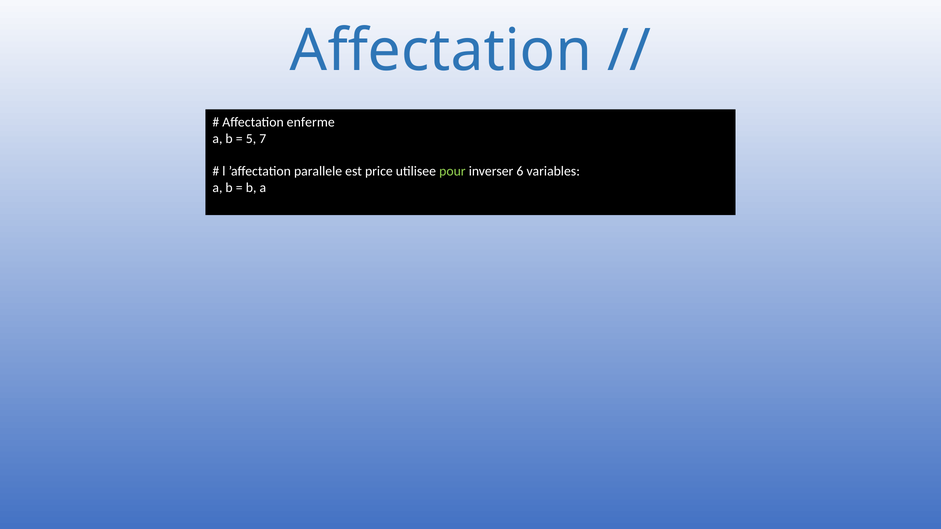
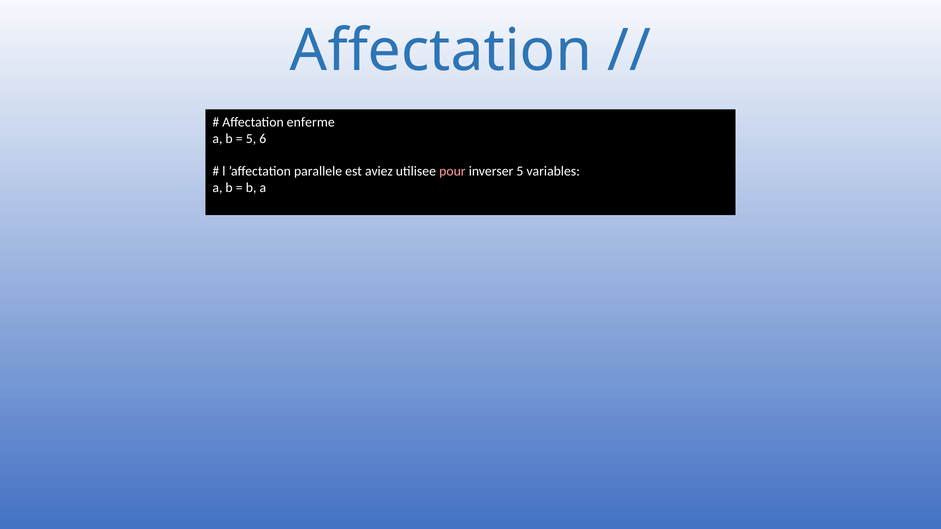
7: 7 -> 6
price: price -> aviez
pour colour: light green -> pink
inverser 6: 6 -> 5
